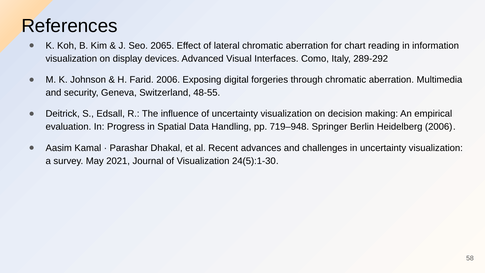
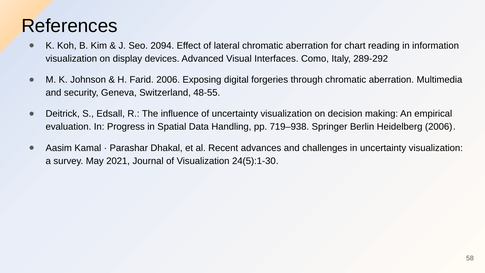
2065: 2065 -> 2094
719–948: 719–948 -> 719–938
